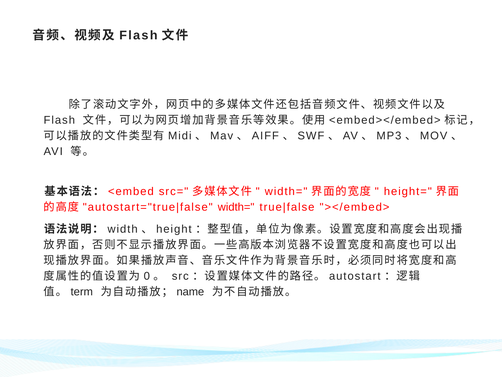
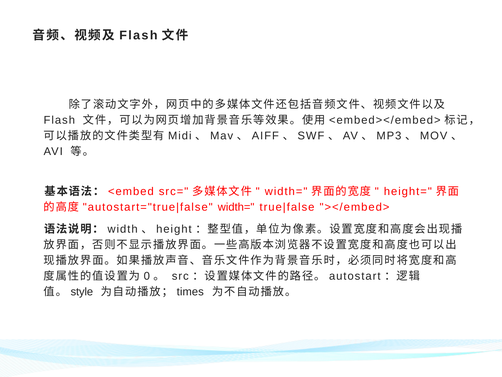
term: term -> style
name: name -> times
